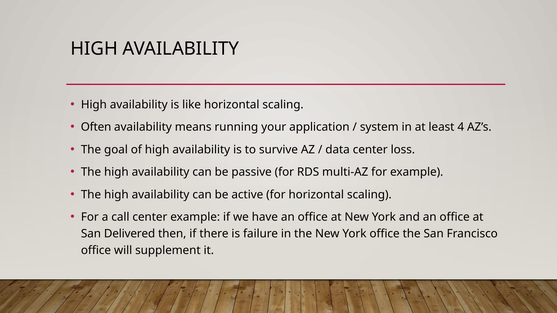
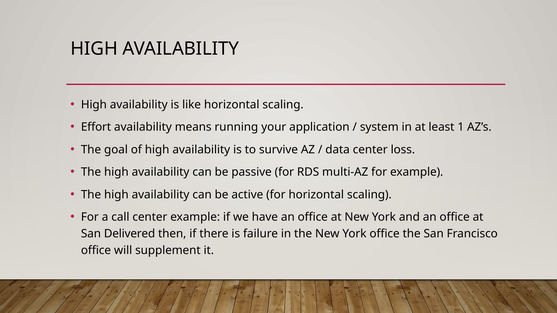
Often: Often -> Effort
4: 4 -> 1
